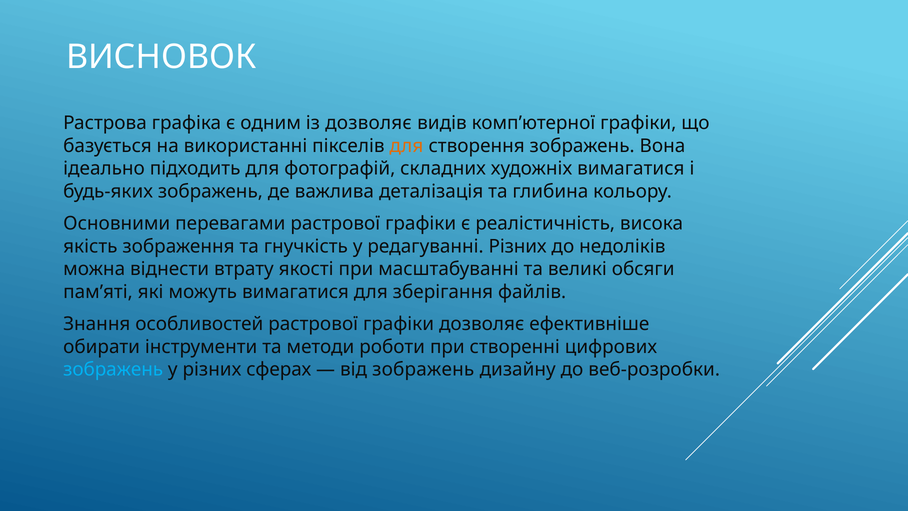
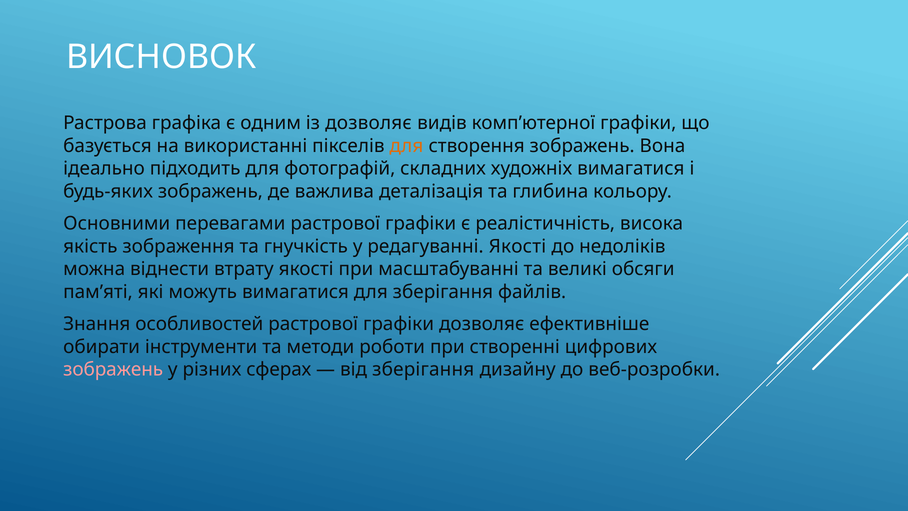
редагуванні Різних: Різних -> Якості
зображень at (113, 369) colour: light blue -> pink
від зображень: зображень -> зберігання
